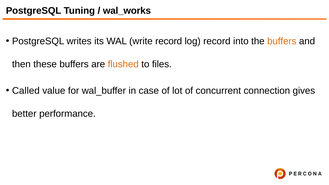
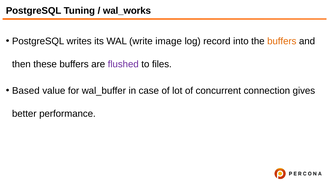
write record: record -> image
flushed colour: orange -> purple
Called: Called -> Based
